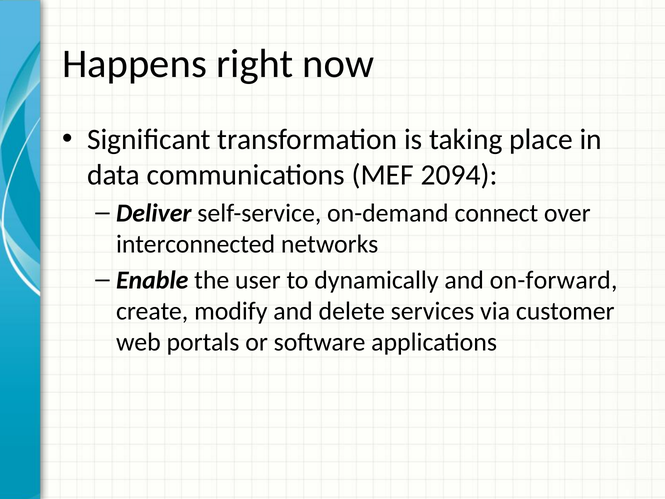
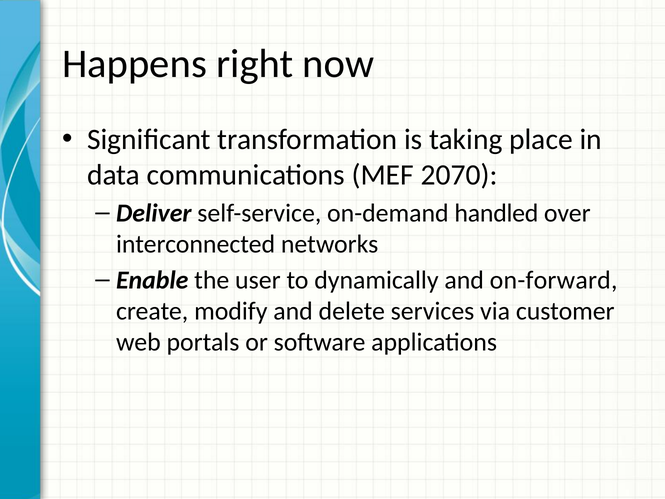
2094: 2094 -> 2070
connect: connect -> handled
